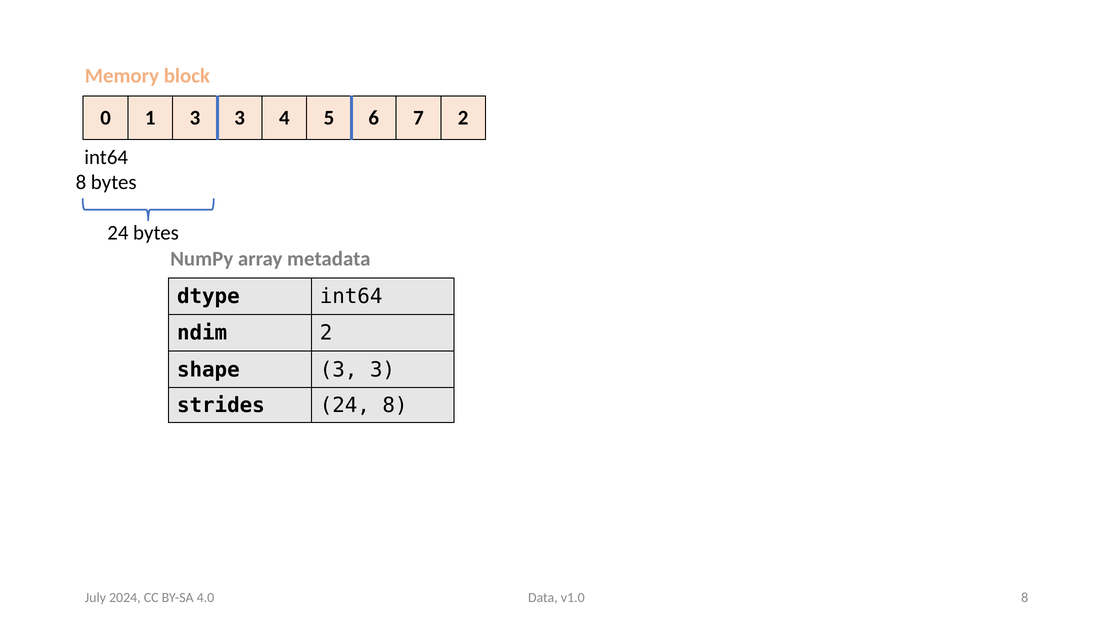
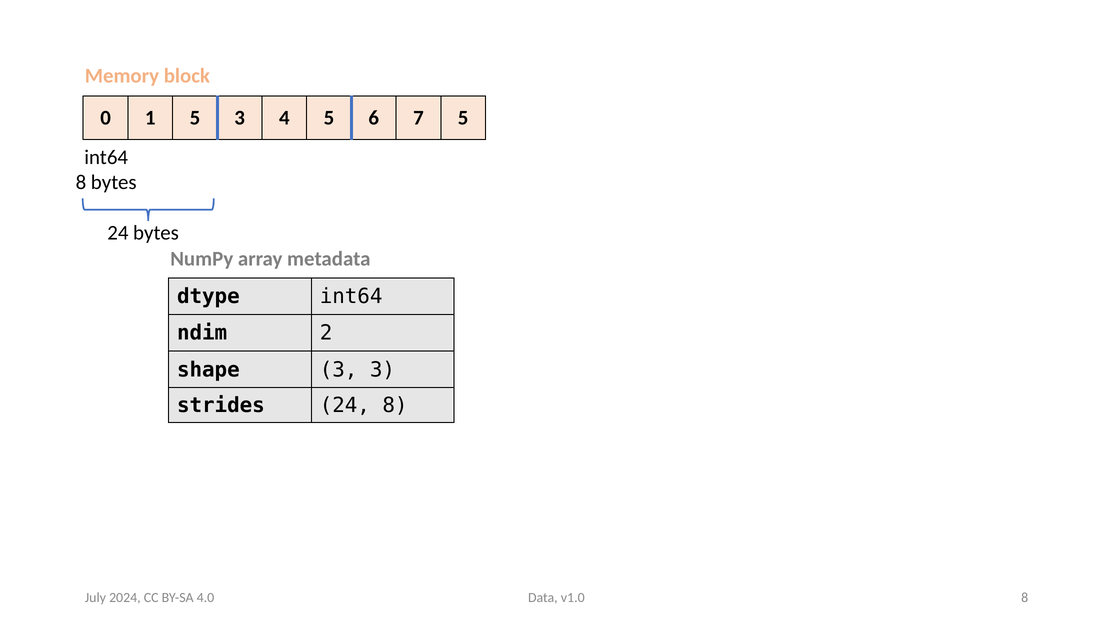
1 3: 3 -> 5
7 2: 2 -> 5
